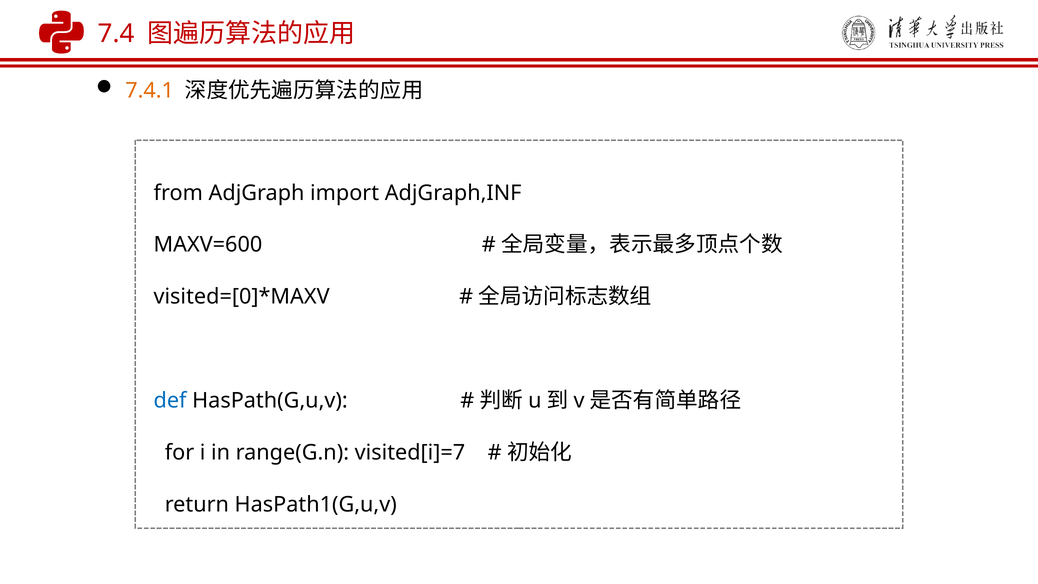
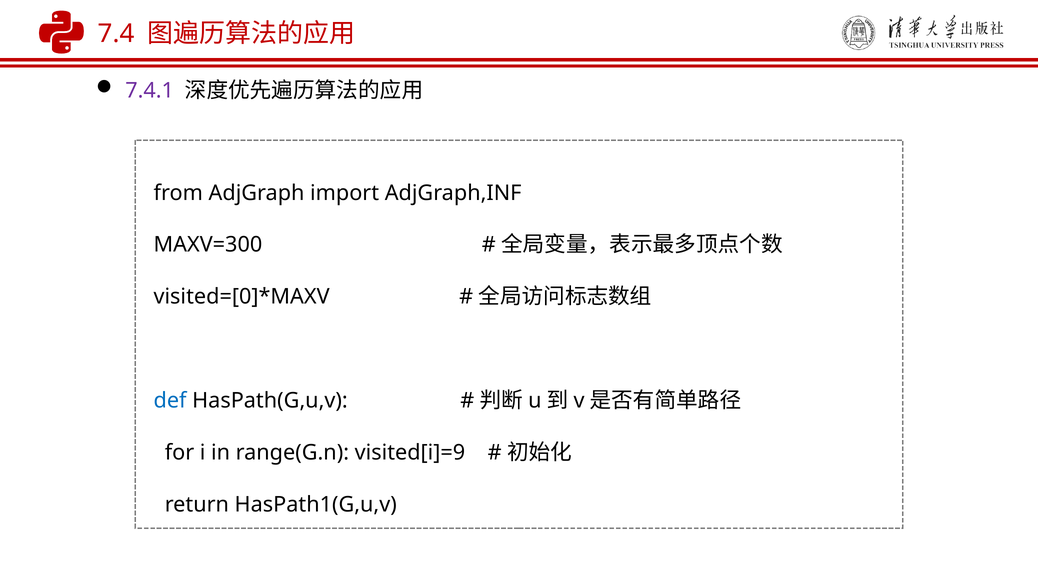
7.4.1 colour: orange -> purple
MAXV=600: MAXV=600 -> MAXV=300
visited[i]=7: visited[i]=7 -> visited[i]=9
